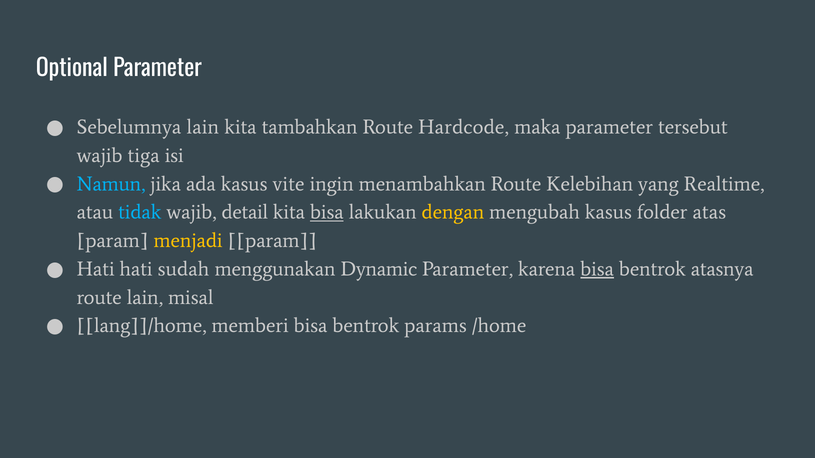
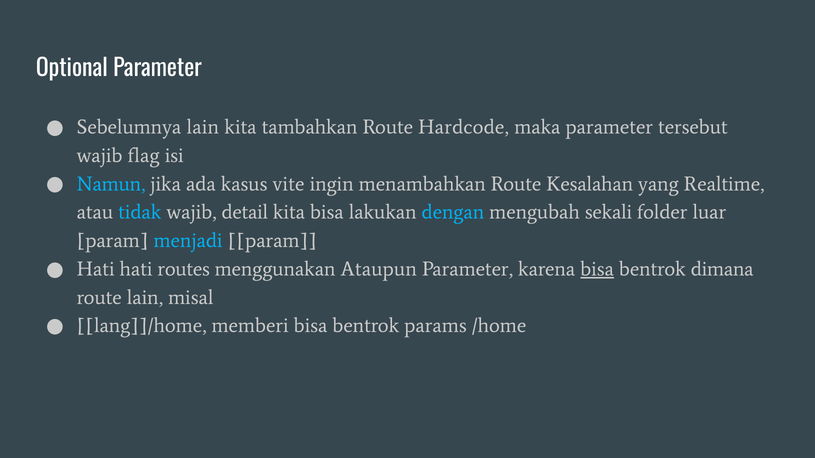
tiga: tiga -> flag
Kelebihan: Kelebihan -> Kesalahan
bisa at (327, 212) underline: present -> none
dengan colour: yellow -> light blue
mengubah kasus: kasus -> sekali
atas: atas -> luar
menjadi colour: yellow -> light blue
sudah: sudah -> routes
Dynamic: Dynamic -> Ataupun
atasnya: atasnya -> dimana
